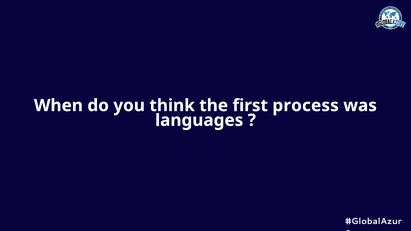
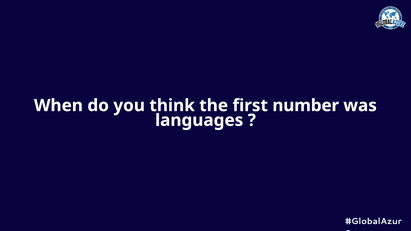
process: process -> number
